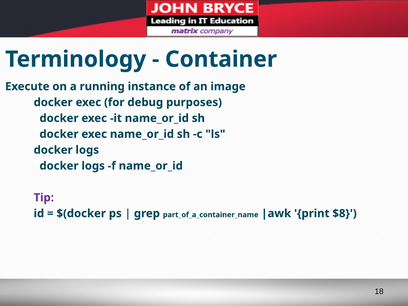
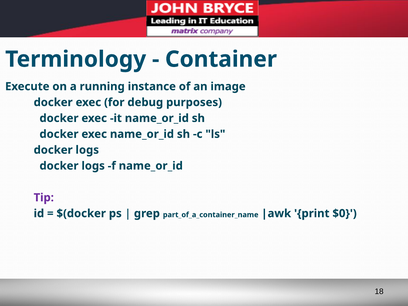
$8: $8 -> $0
